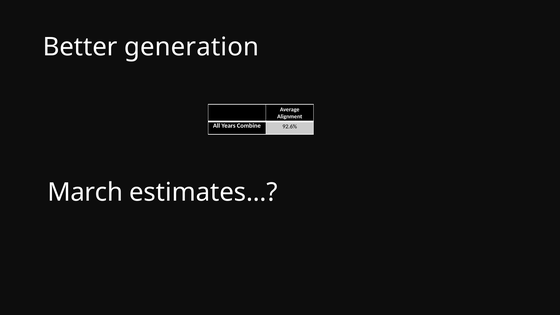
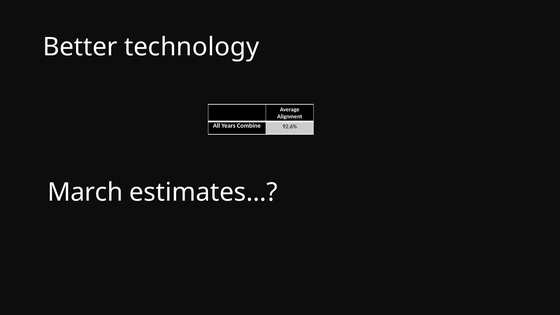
generation: generation -> technology
